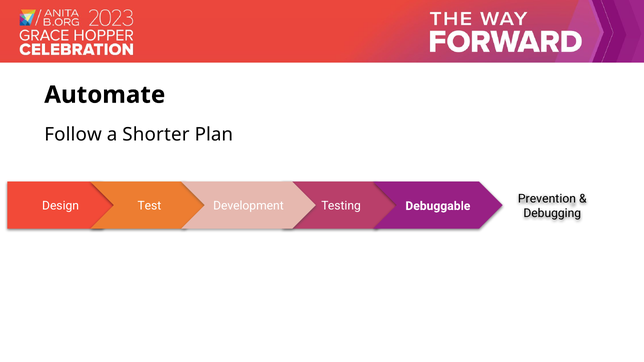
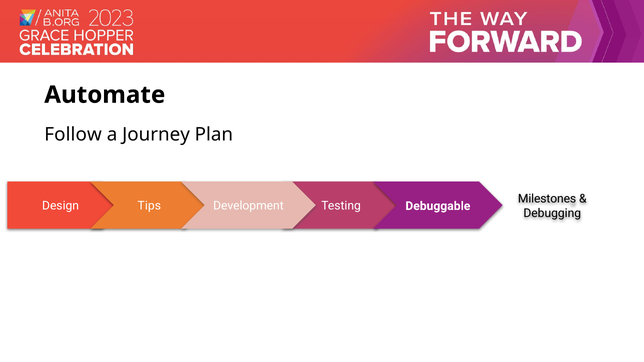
Shorter: Shorter -> Journey
Prevention: Prevention -> Milestones
Test: Test -> Tips
